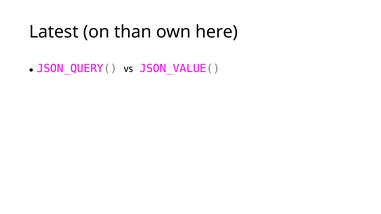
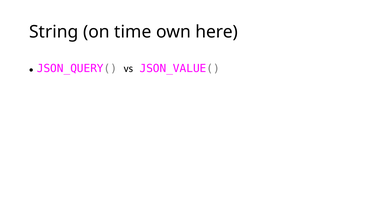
Latest: Latest -> String
than: than -> time
